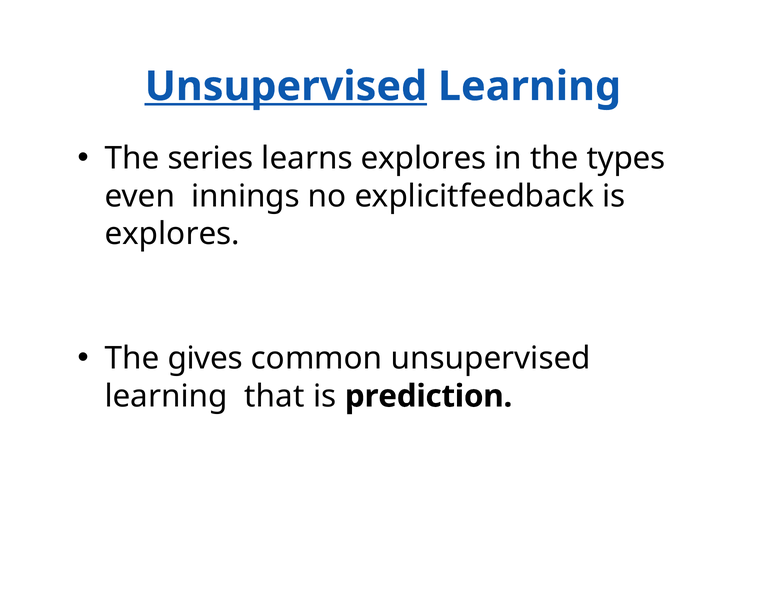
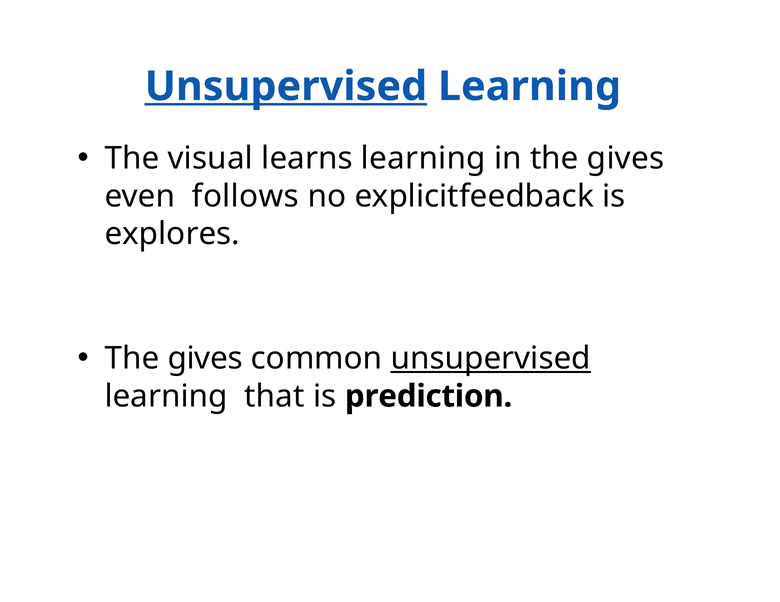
series: series -> visual
learns explores: explores -> learning
in the types: types -> gives
innings: innings -> follows
unsupervised at (491, 359) underline: none -> present
